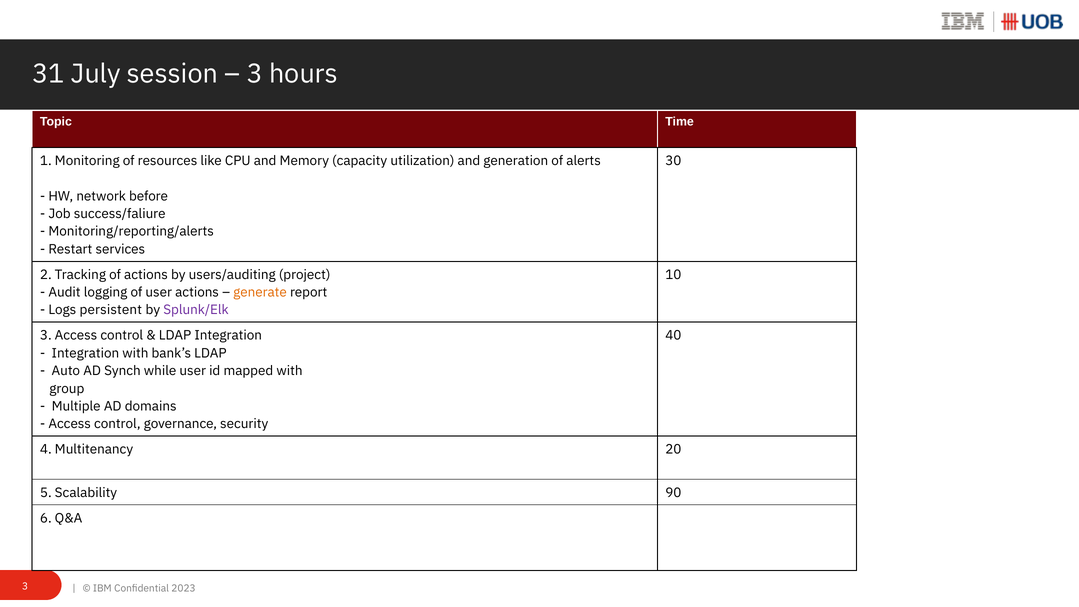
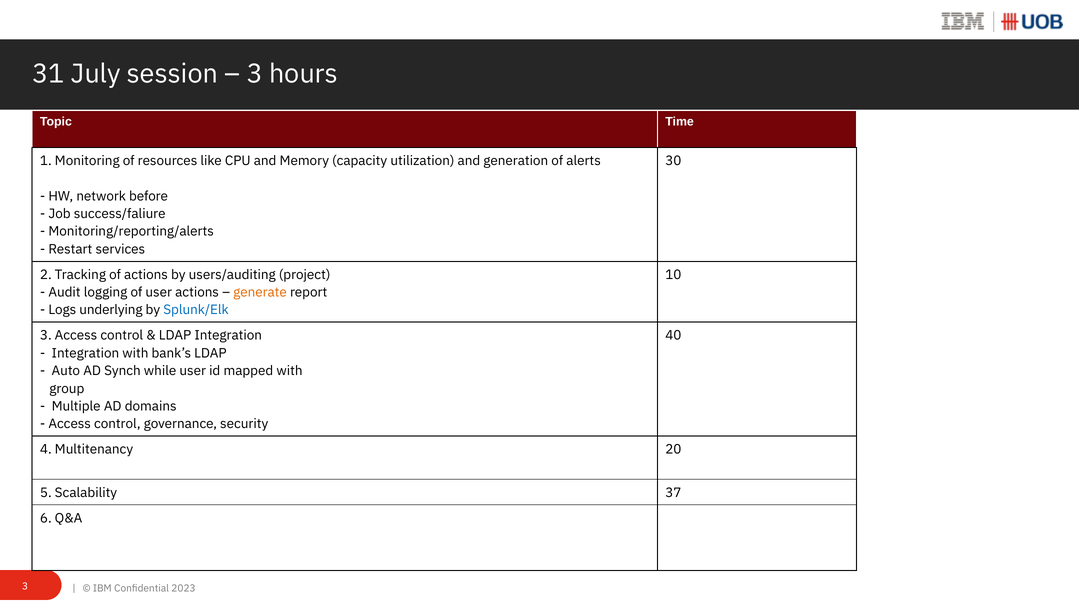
persistent: persistent -> underlying
Splunk/Elk colour: purple -> blue
90: 90 -> 37
